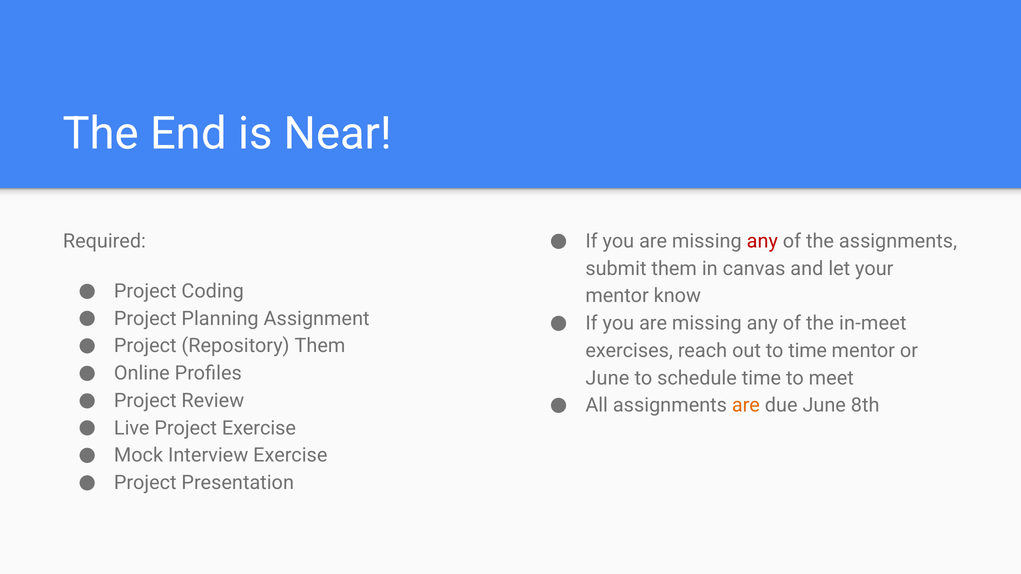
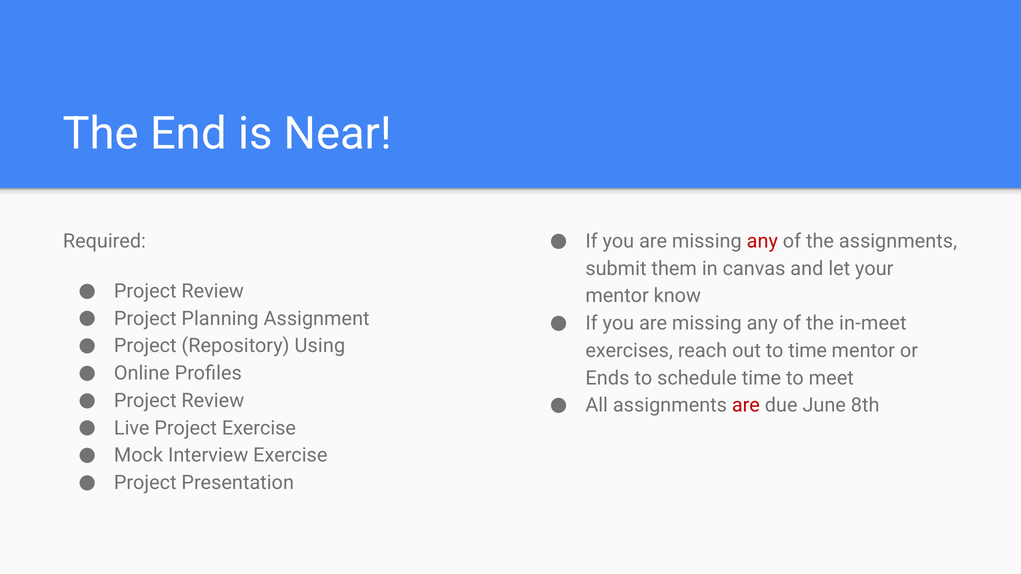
Coding at (213, 291): Coding -> Review
Repository Them: Them -> Using
June at (607, 378): June -> Ends
are at (746, 406) colour: orange -> red
